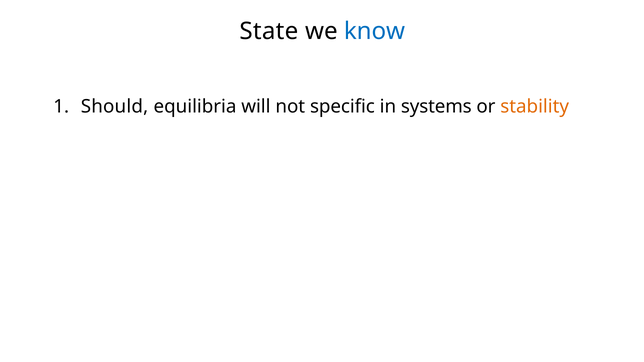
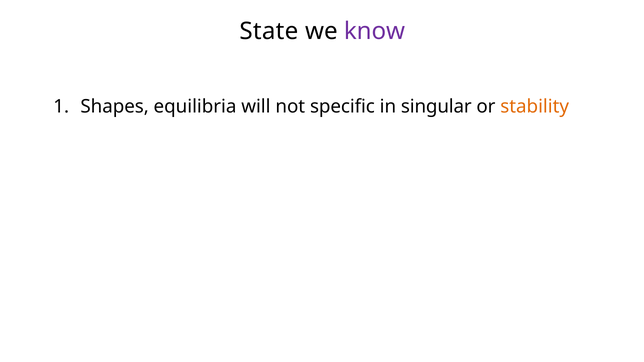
know colour: blue -> purple
Should: Should -> Shapes
systems: systems -> singular
